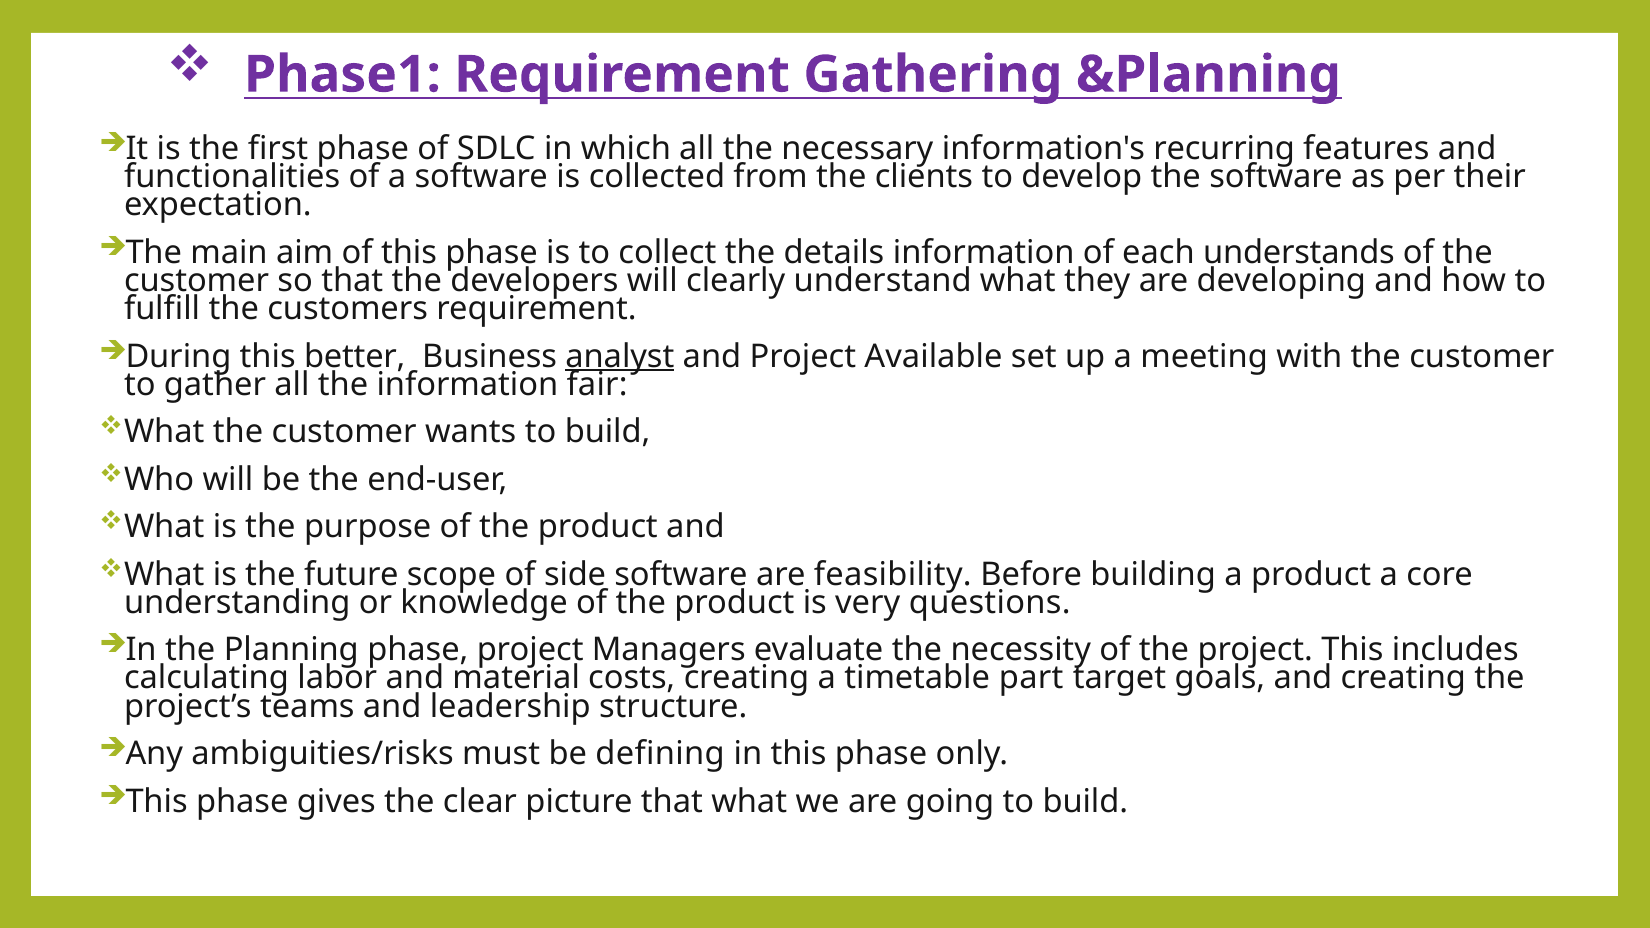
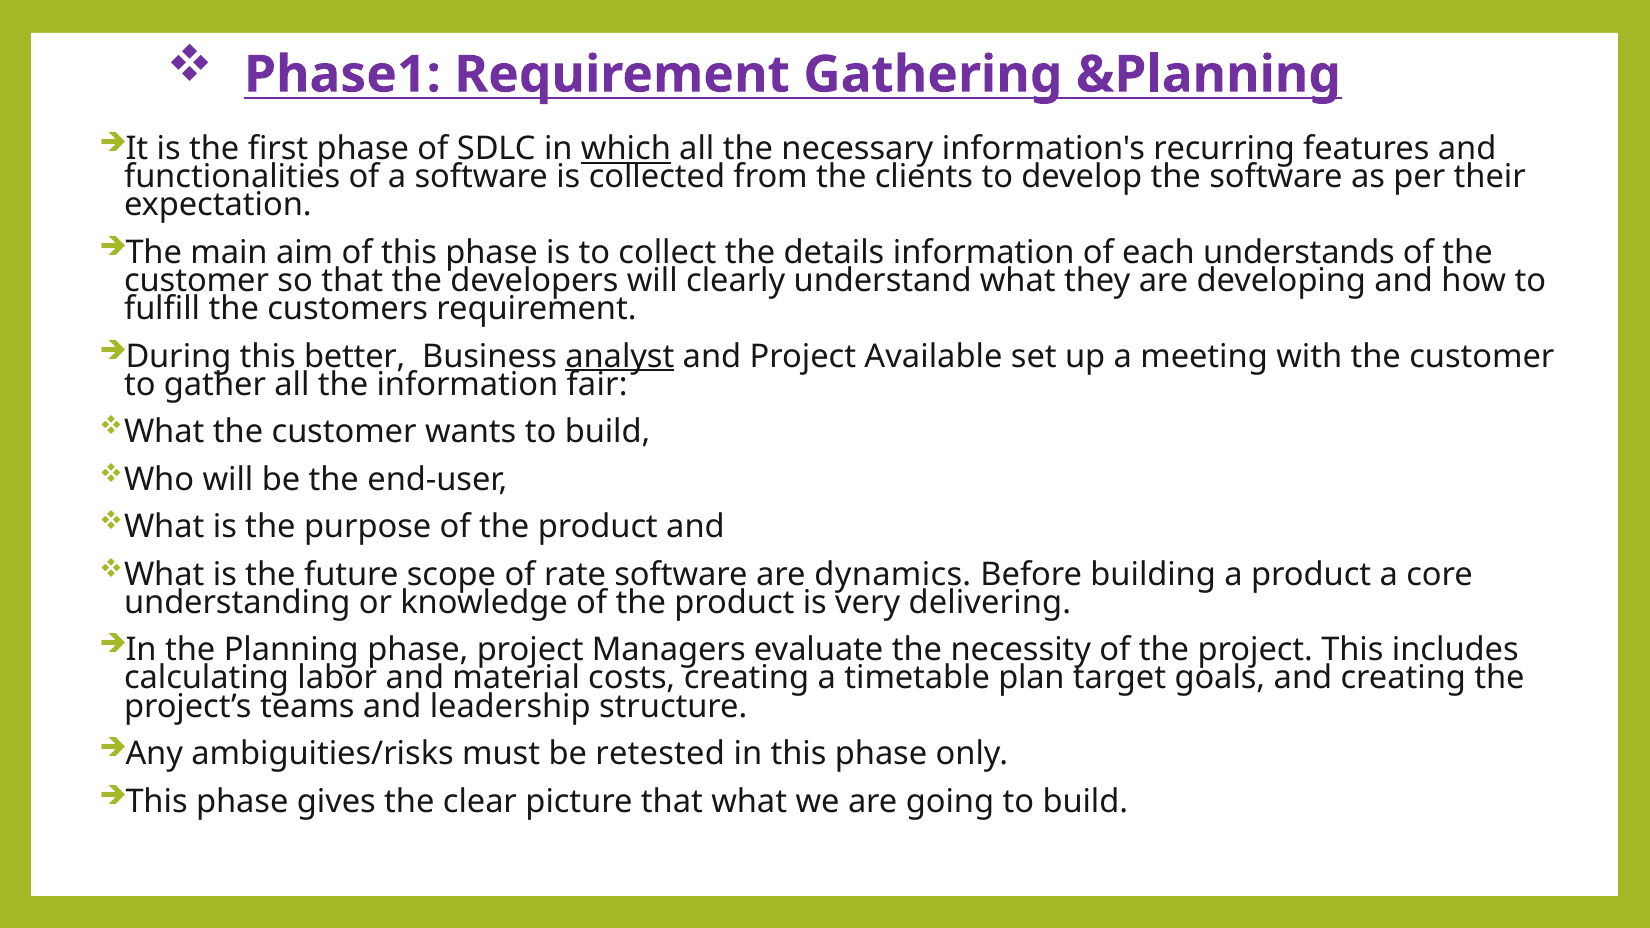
which underline: none -> present
side: side -> rate
feasibility: feasibility -> dynamics
questions: questions -> delivering
part: part -> plan
defining: defining -> retested
